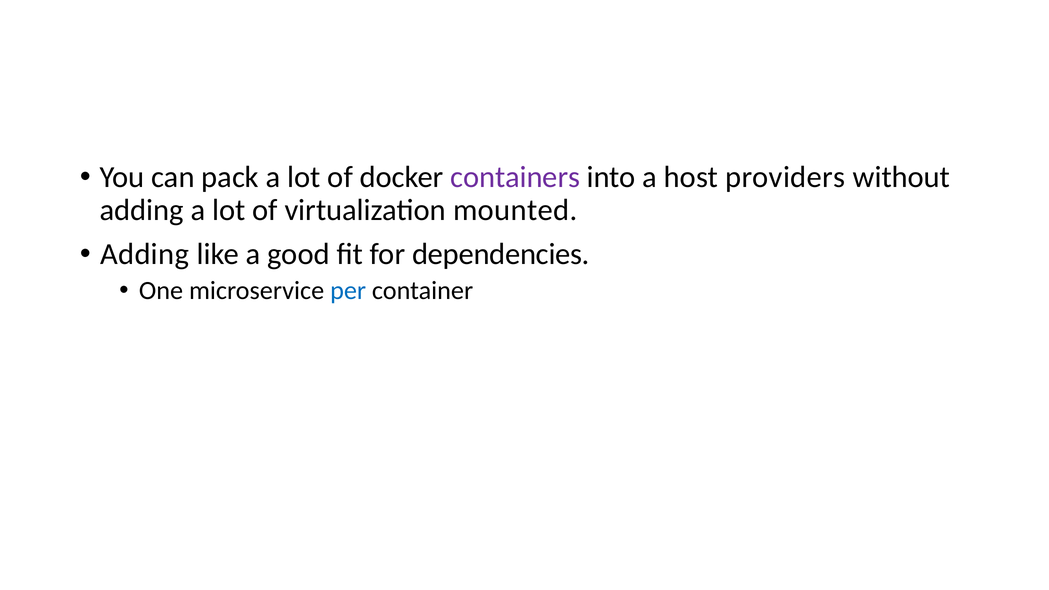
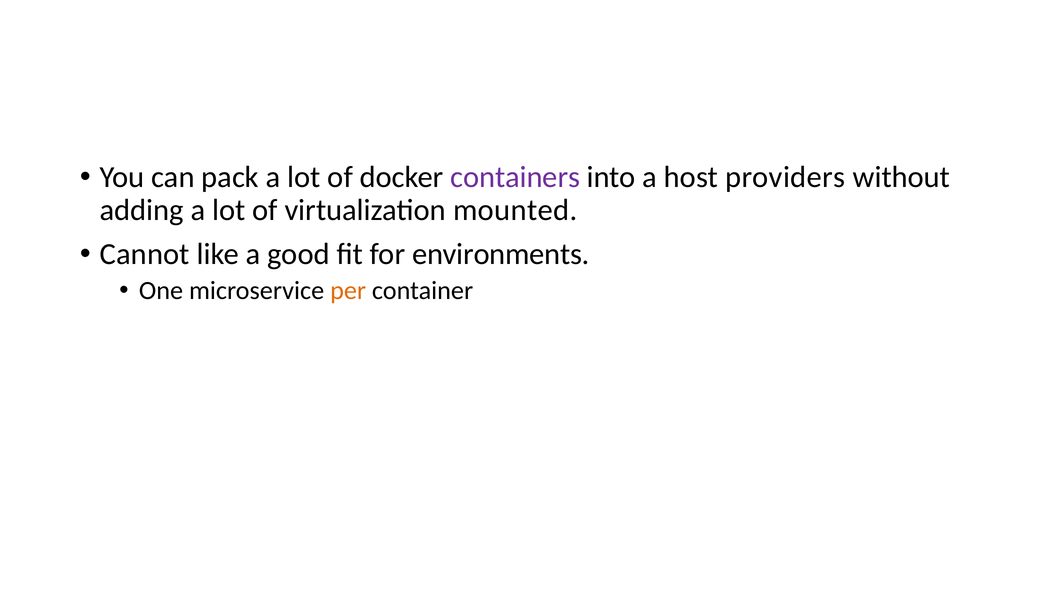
Adding at (145, 254): Adding -> Cannot
dependencies: dependencies -> environments
per colour: blue -> orange
